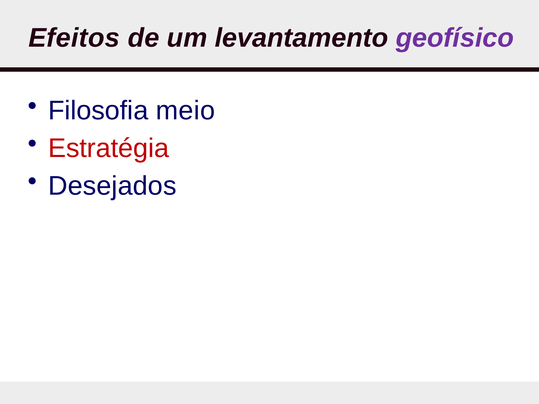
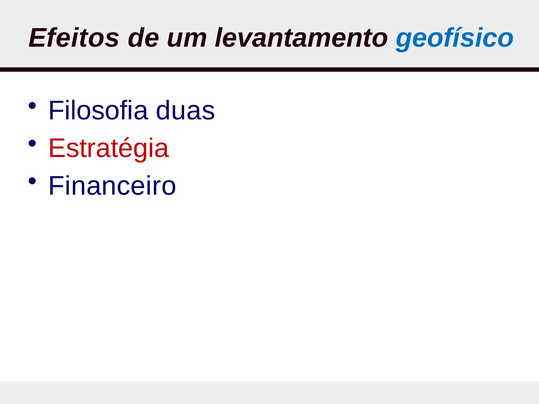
geofísico colour: purple -> blue
meio: meio -> duas
Desejados: Desejados -> Financeiro
